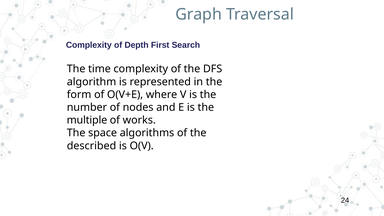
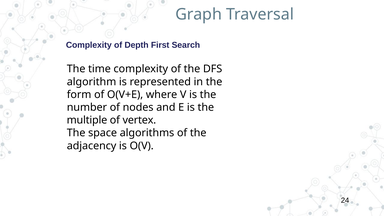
works: works -> vertex
described: described -> adjacency
